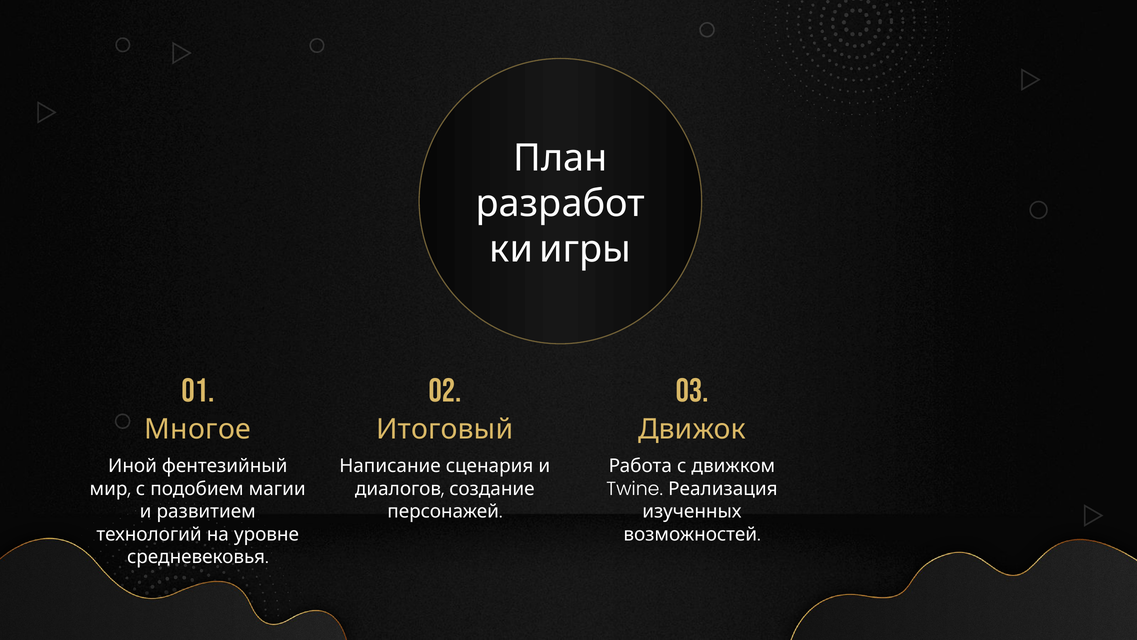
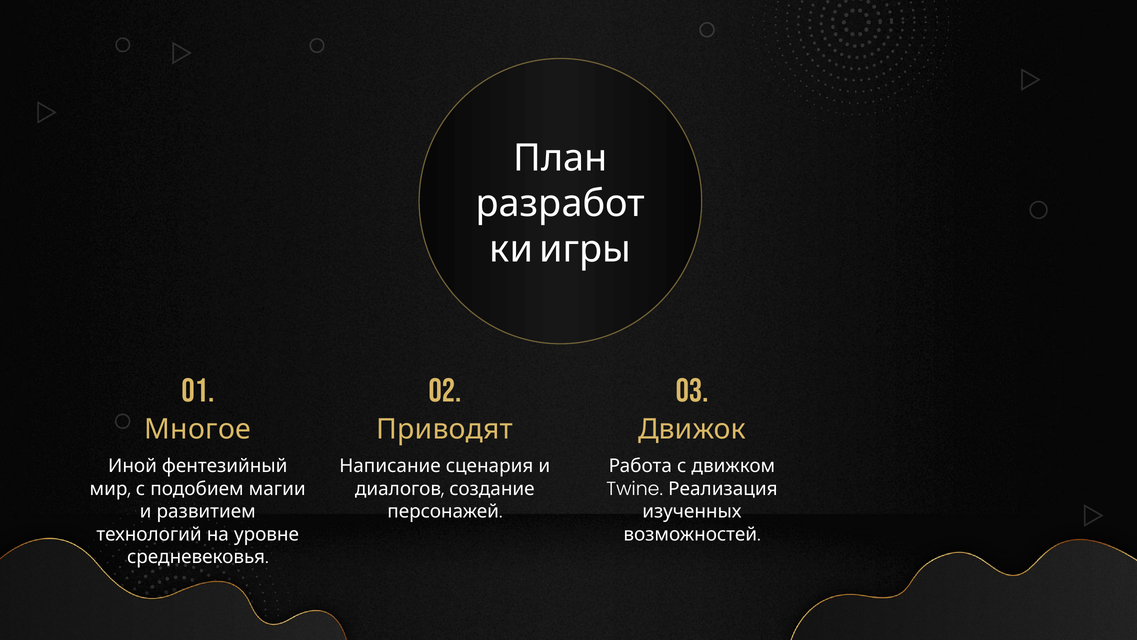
Итоговый: Итоговый -> Приводят
